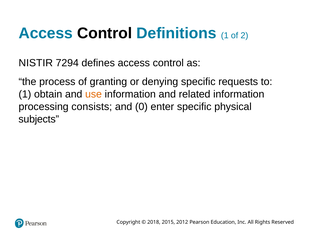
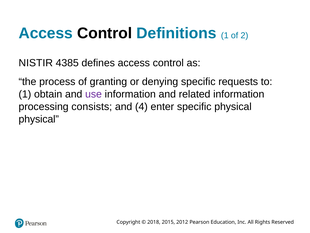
7294: 7294 -> 4385
use colour: orange -> purple
0: 0 -> 4
subjects at (39, 119): subjects -> physical
